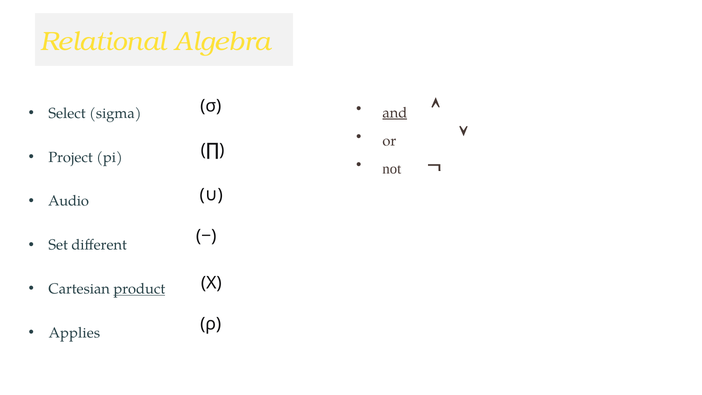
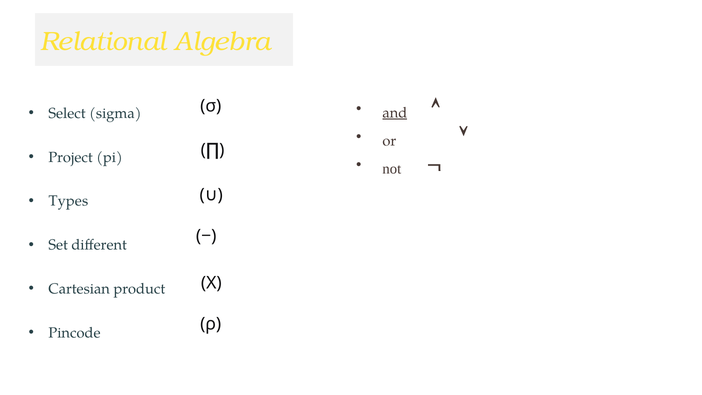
Audio: Audio -> Types
product underline: present -> none
Applies: Applies -> Pincode
